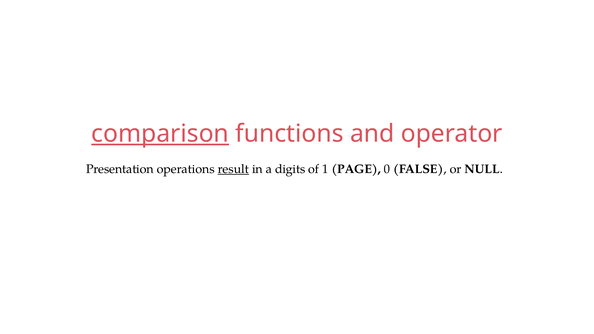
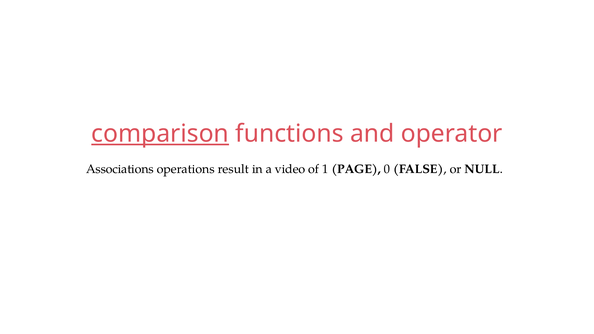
Presentation: Presentation -> Associations
result underline: present -> none
digits: digits -> video
